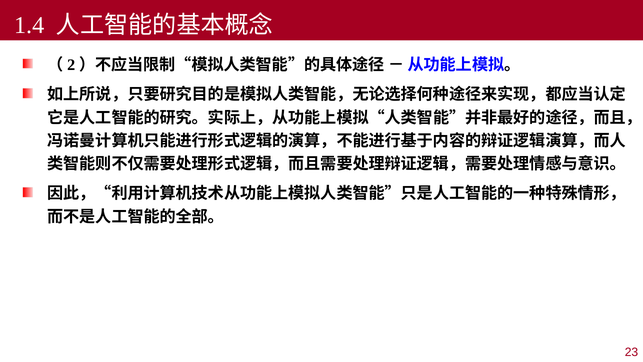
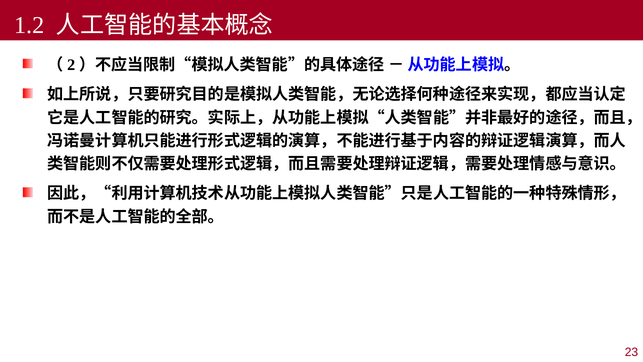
1.4: 1.4 -> 1.2
